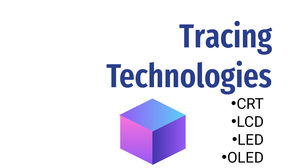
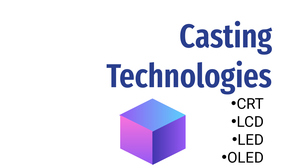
Tracing: Tracing -> Casting
